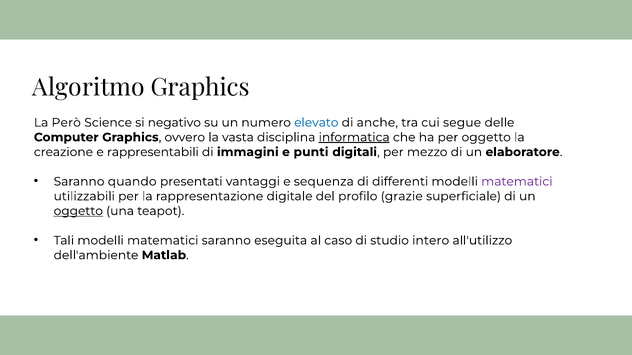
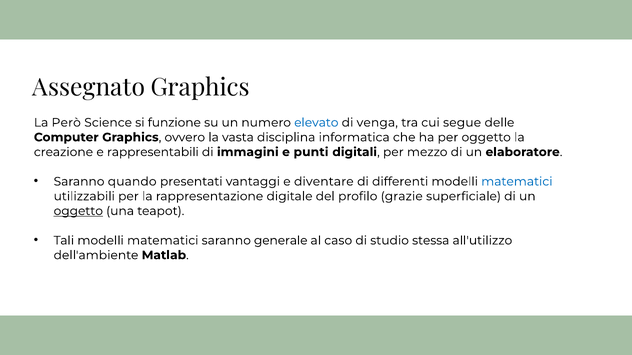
Algoritmo: Algoritmo -> Assegnato
negativo: negativo -> funzione
anche: anche -> venga
informatica underline: present -> none
sequenza: sequenza -> diventare
matematici at (517, 182) colour: purple -> blue
eseguita: eseguita -> generale
intero: intero -> stessa
